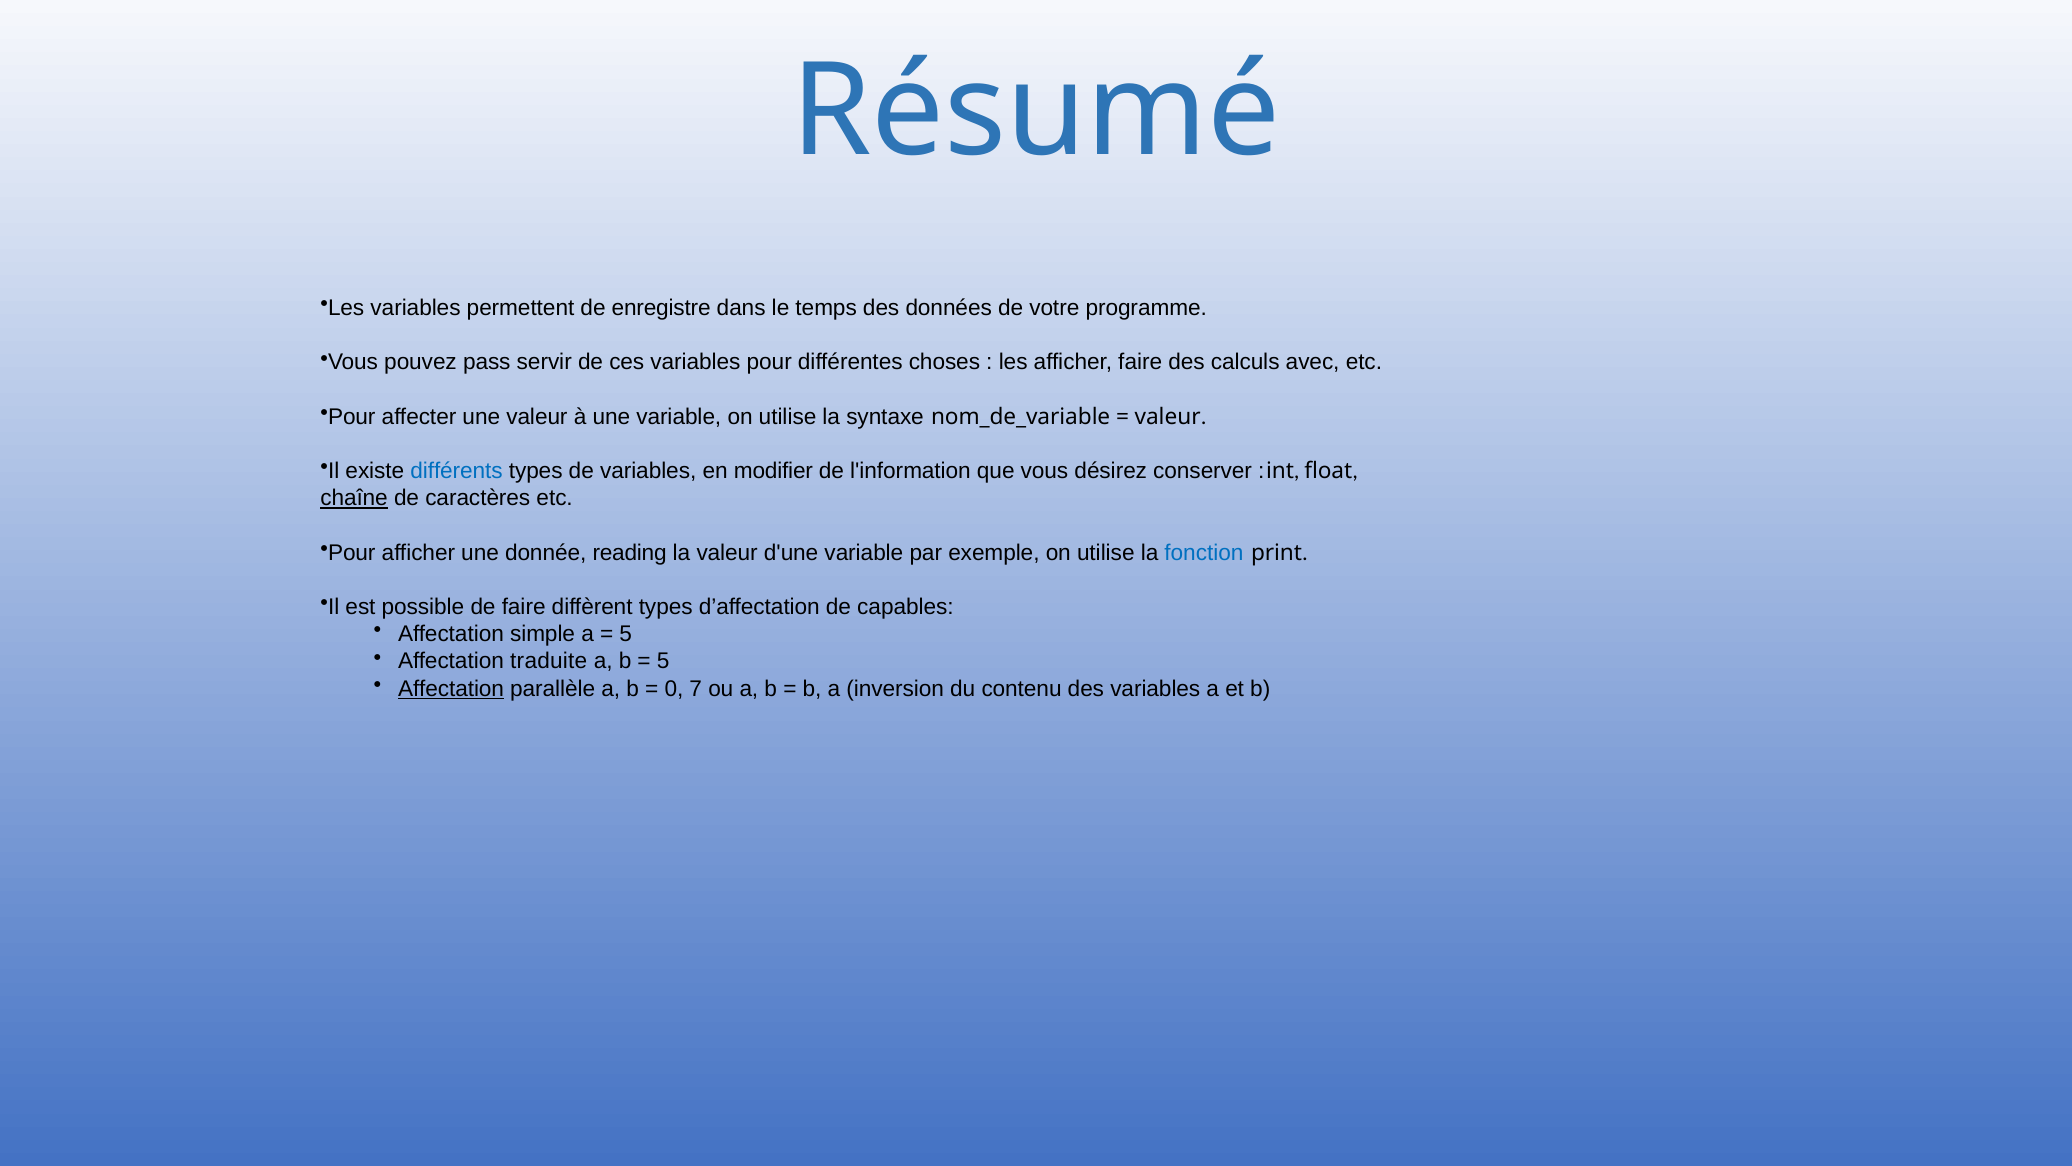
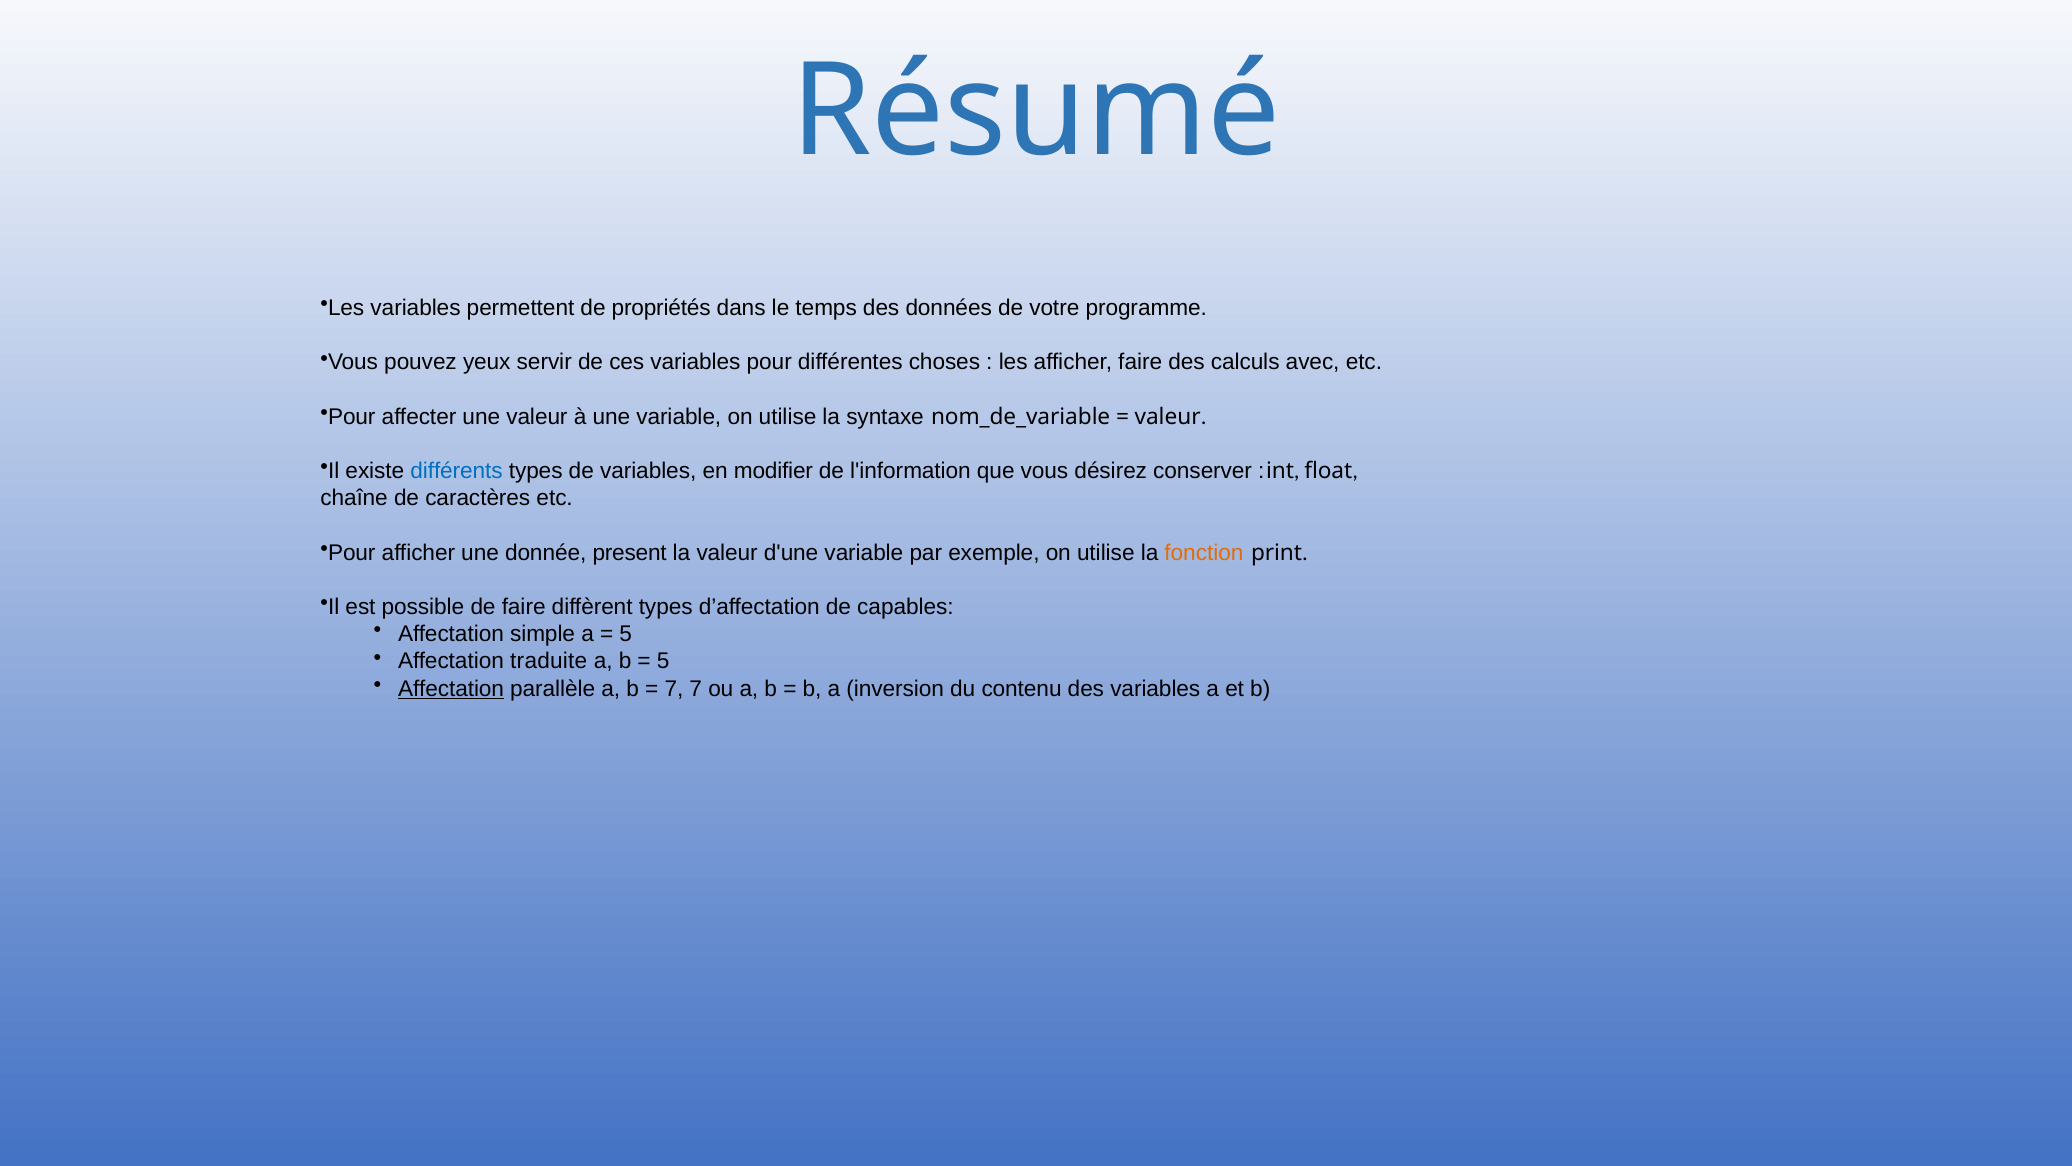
enregistre: enregistre -> propriétés
pass: pass -> yeux
chaîne underline: present -> none
reading: reading -> present
fonction colour: blue -> orange
0 at (674, 688): 0 -> 7
